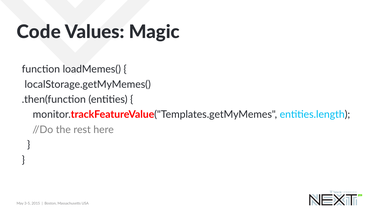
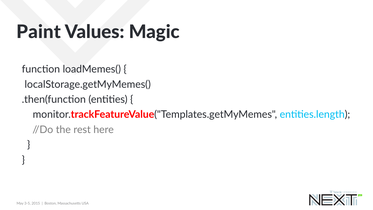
Code: Code -> Paint
